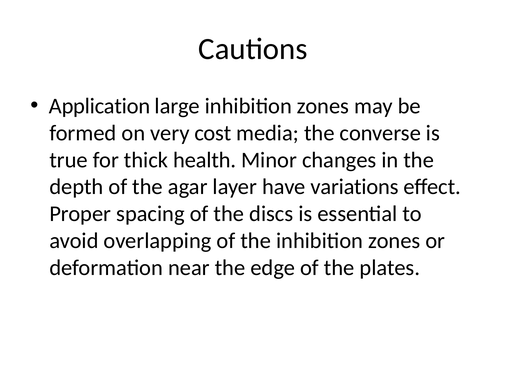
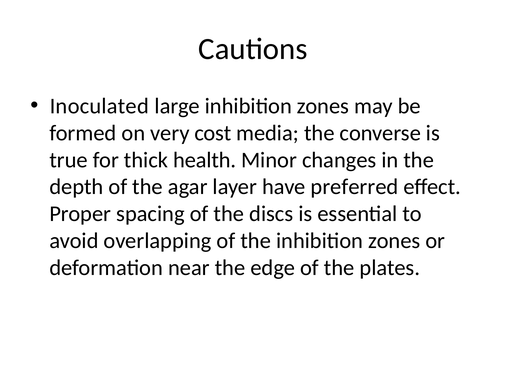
Application: Application -> Inoculated
variations: variations -> preferred
